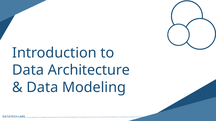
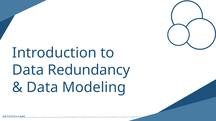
Architecture: Architecture -> Redundancy
